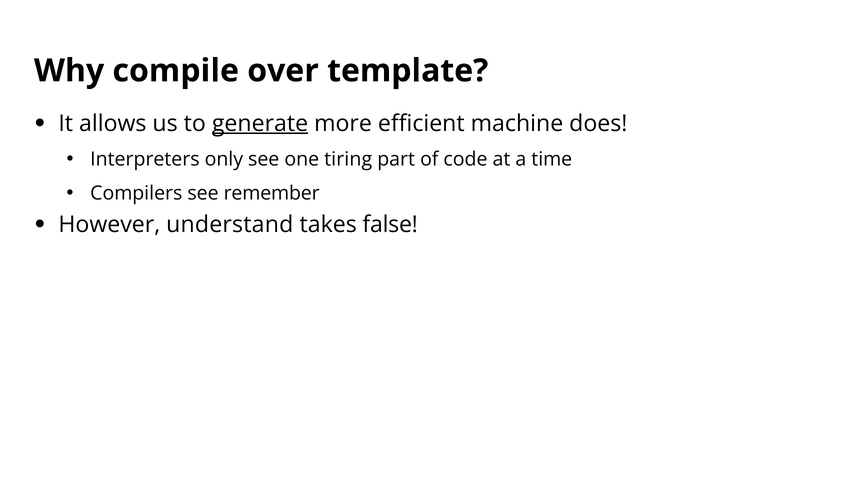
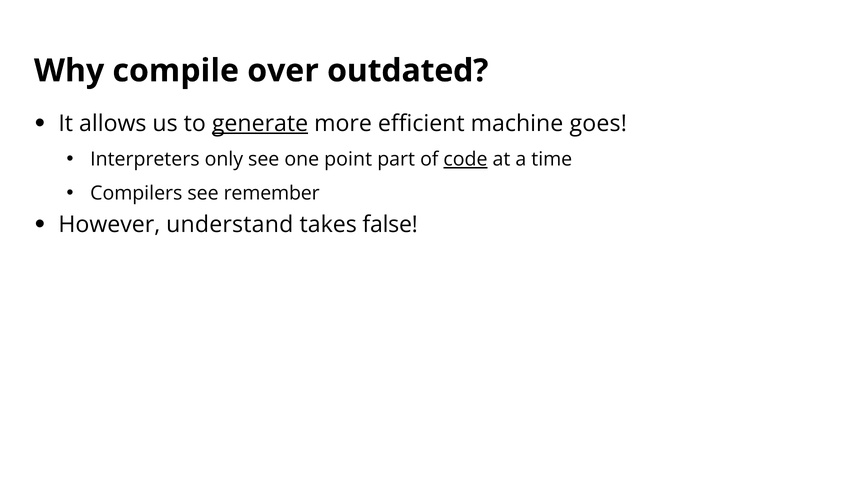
template: template -> outdated
does: does -> goes
tiring: tiring -> point
code underline: none -> present
